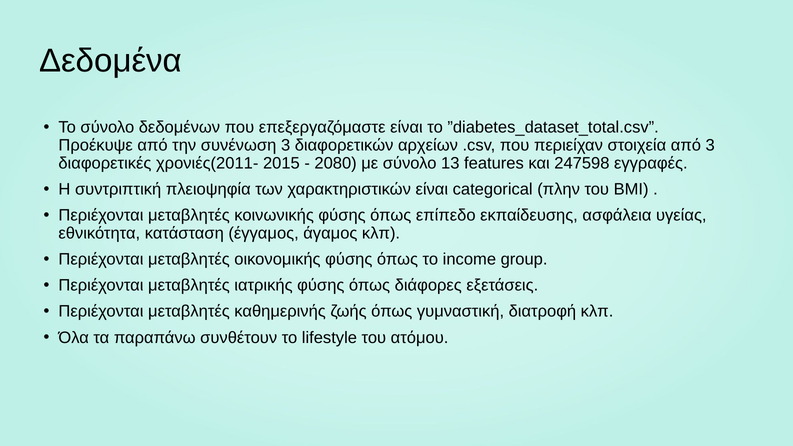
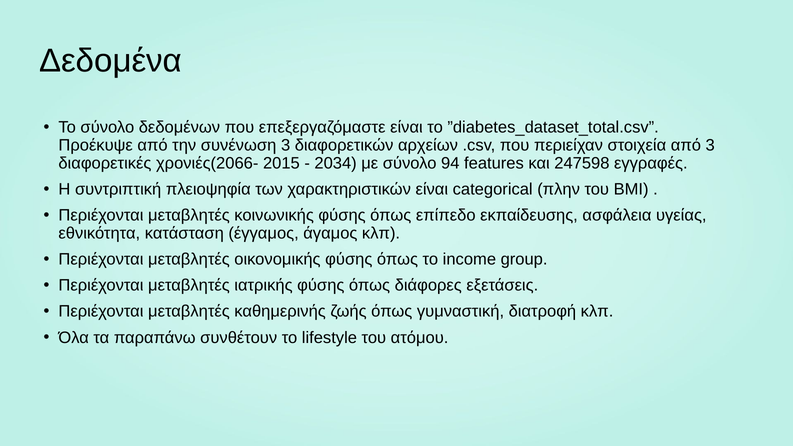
χρονιές(2011-: χρονιές(2011- -> χρονιές(2066-
2080: 2080 -> 2034
13: 13 -> 94
